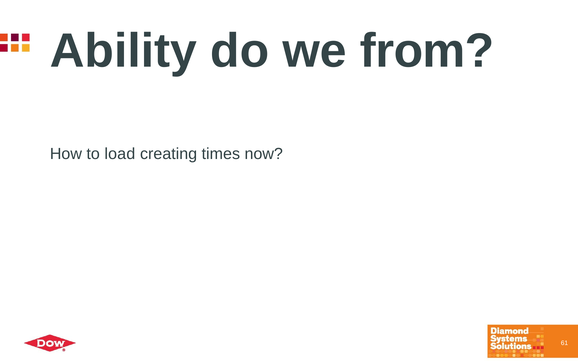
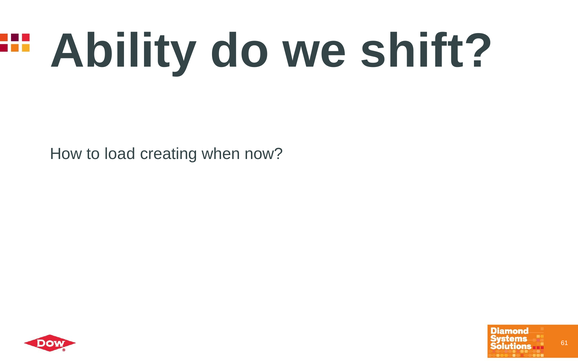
from: from -> shift
times: times -> when
